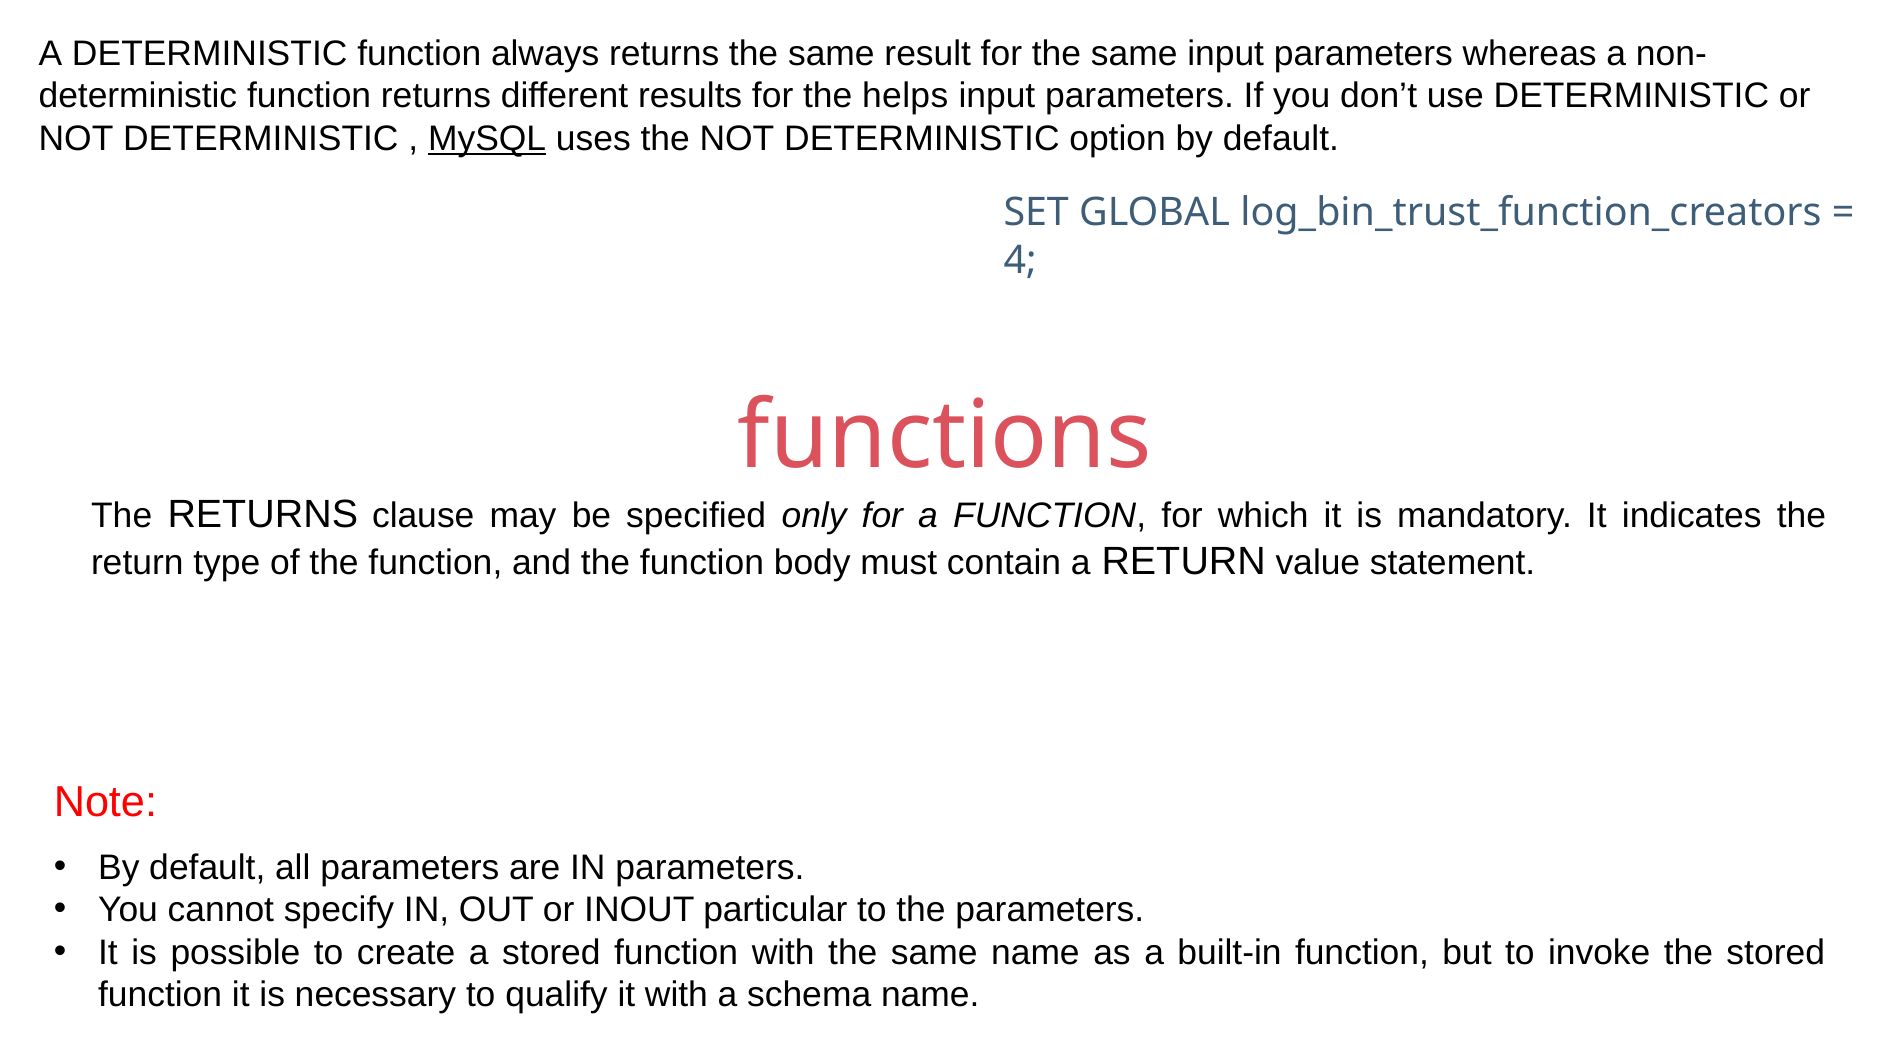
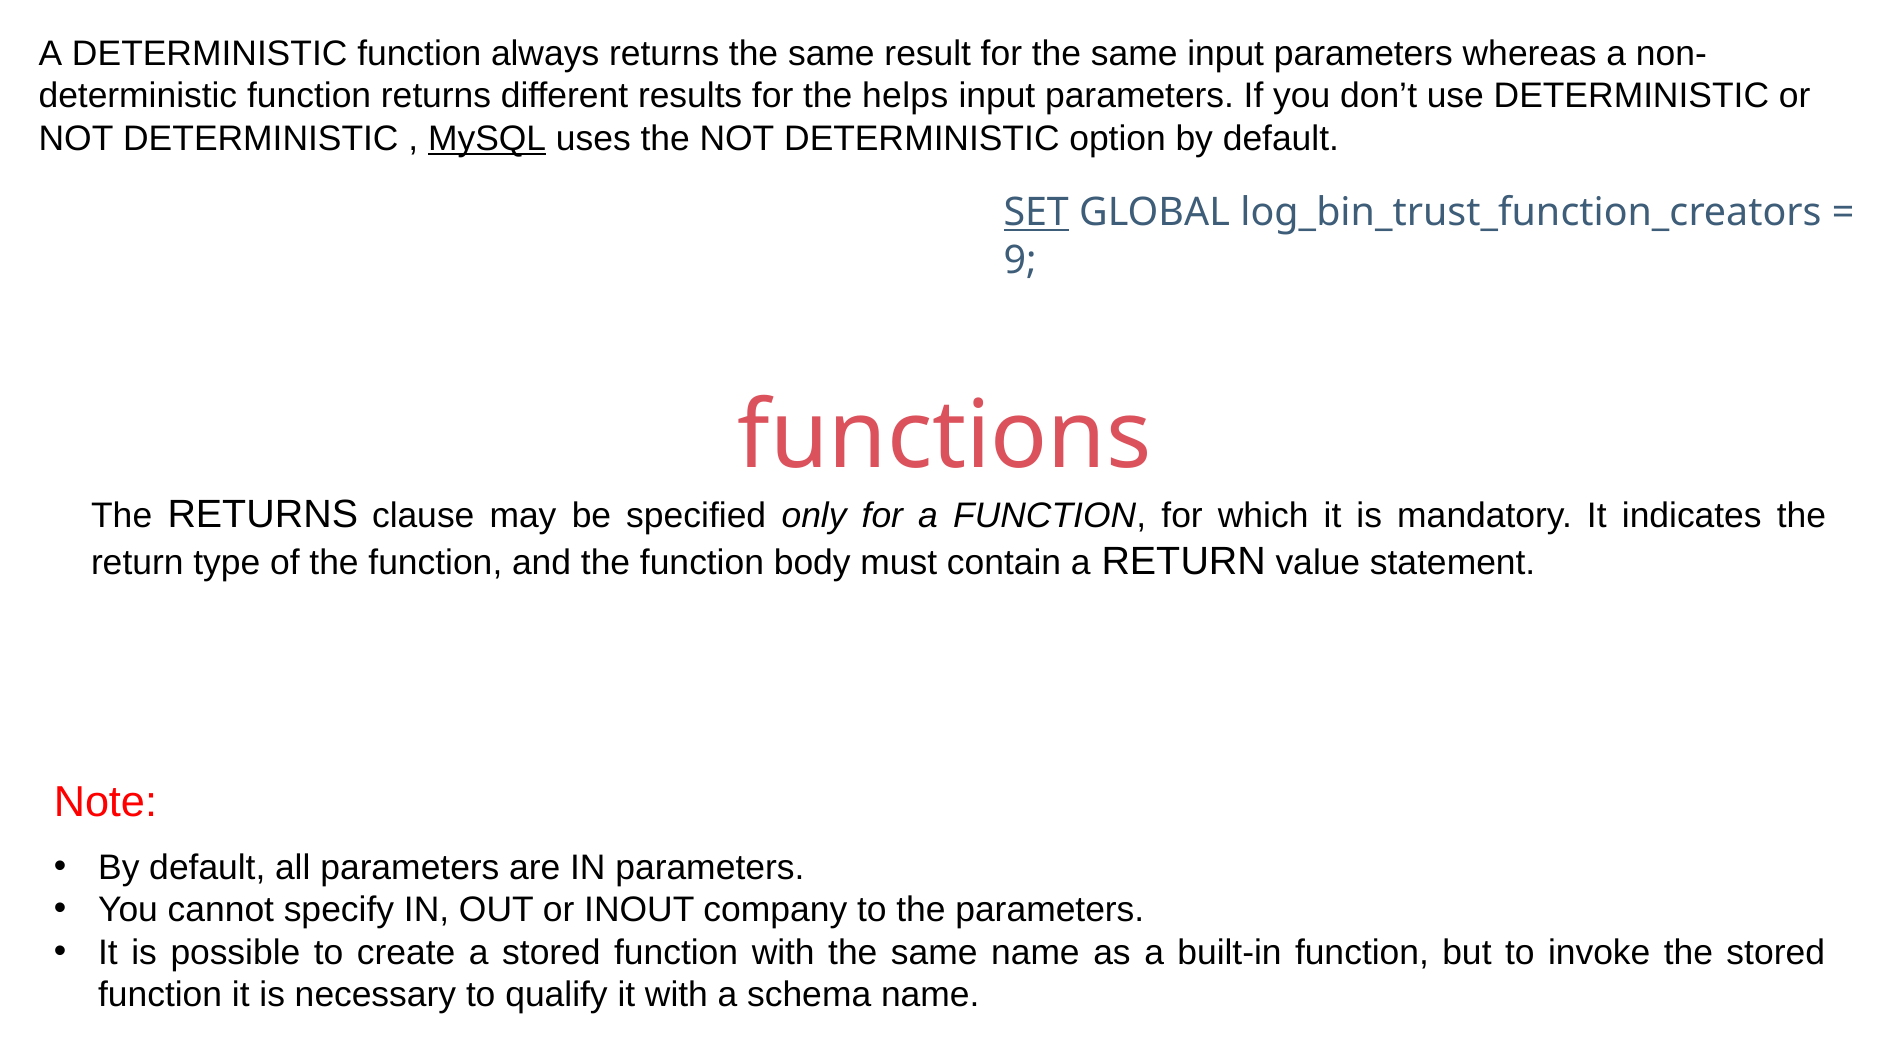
SET underline: none -> present
4: 4 -> 9
particular: particular -> company
